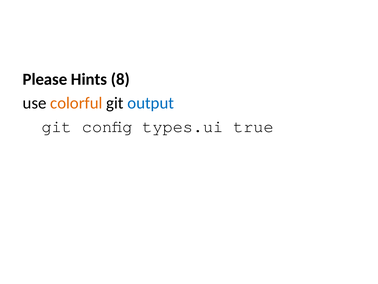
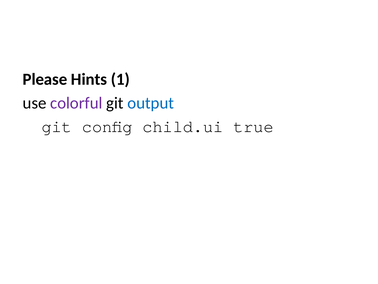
8: 8 -> 1
colorful colour: orange -> purple
types.ui: types.ui -> child.ui
